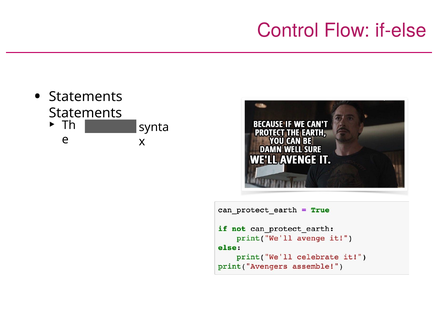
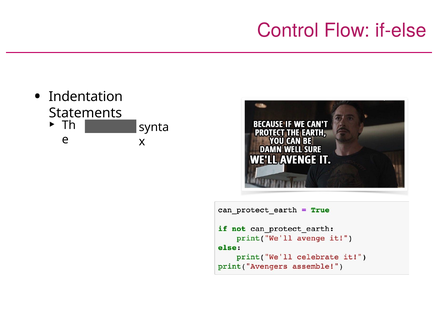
Statements at (86, 97): Statements -> Indentation
